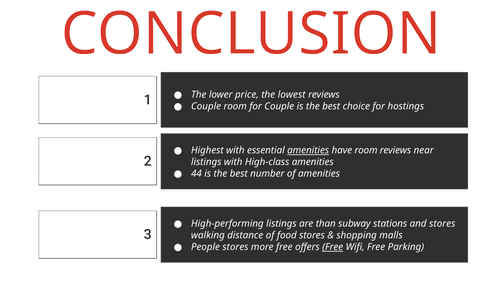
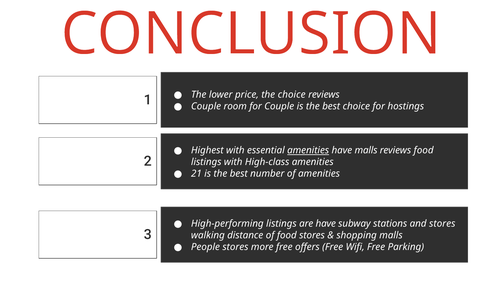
the lowest: lowest -> choice
have room: room -> malls
reviews near: near -> food
44: 44 -> 21
are than: than -> have
Free at (333, 247) underline: present -> none
